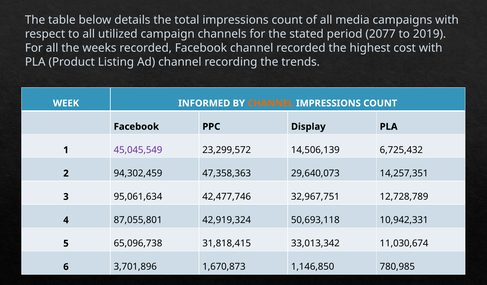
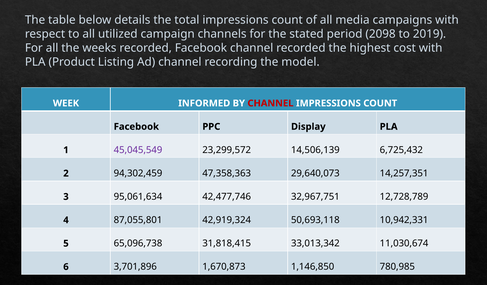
2077: 2077 -> 2098
trends: trends -> model
CHANNEL at (270, 103) colour: orange -> red
